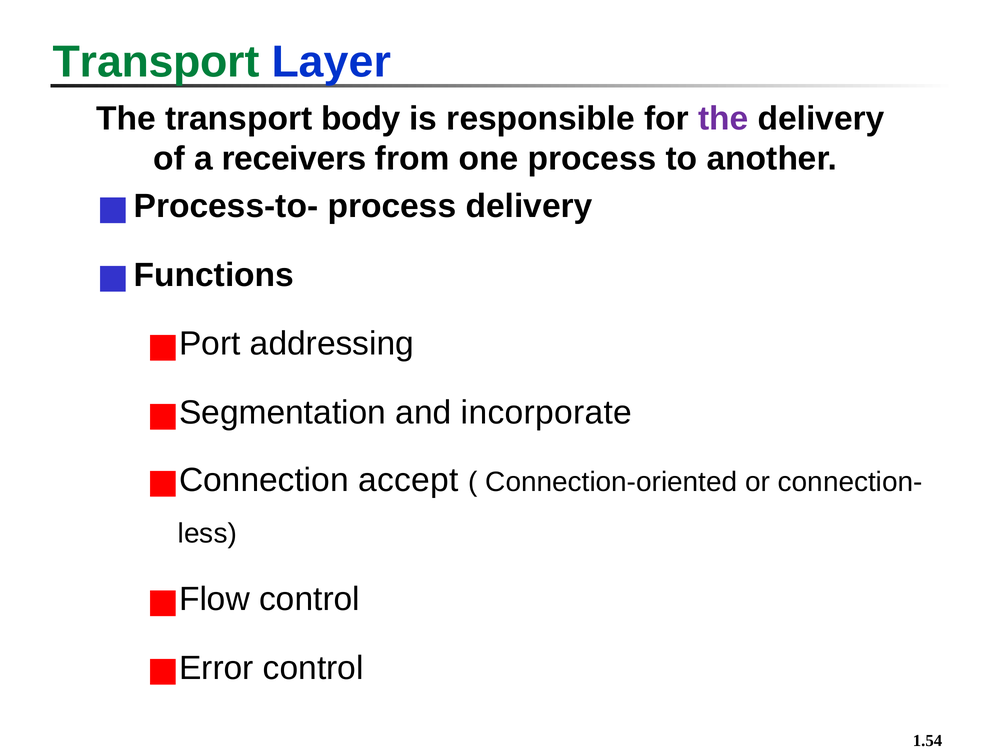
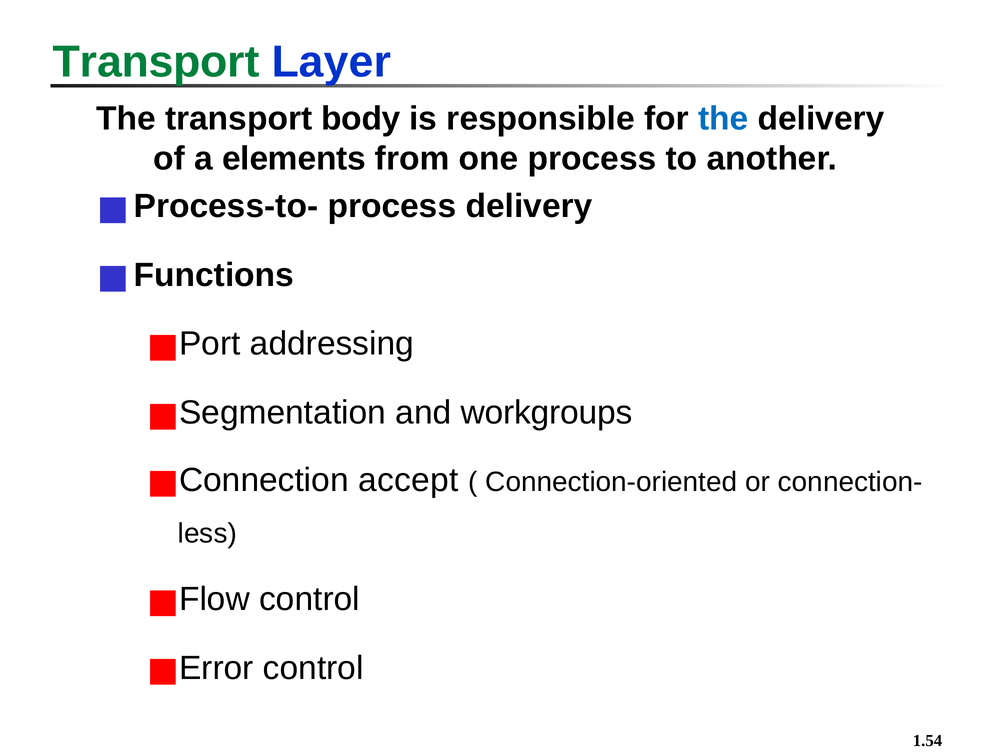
the at (723, 119) colour: purple -> blue
receivers: receivers -> elements
incorporate: incorporate -> workgroups
